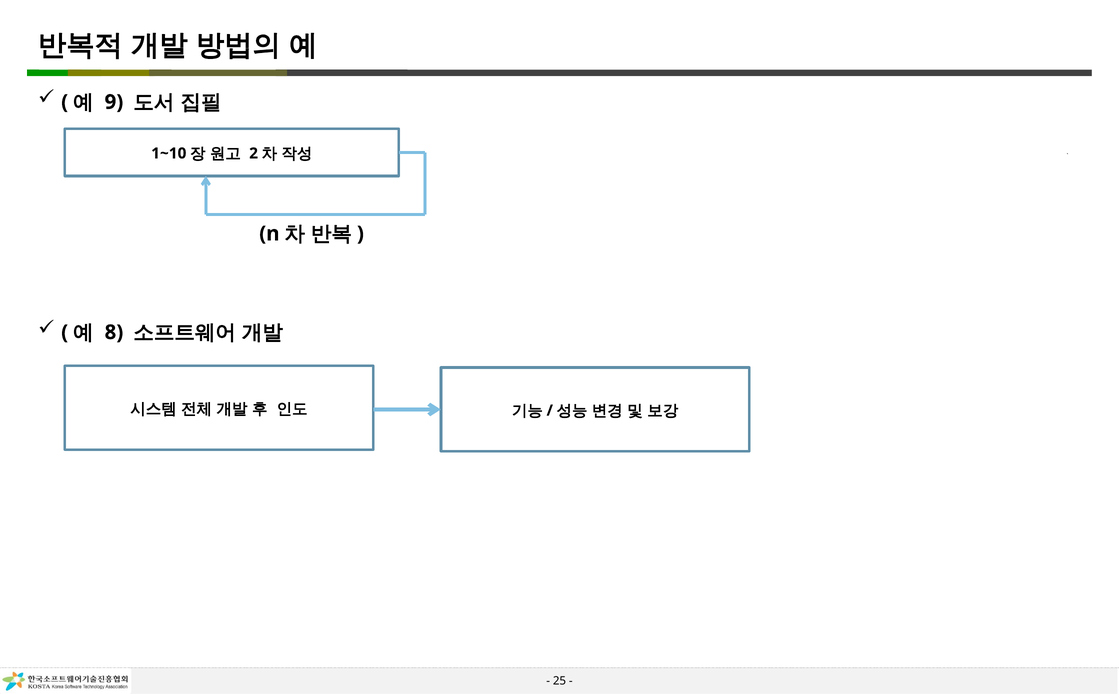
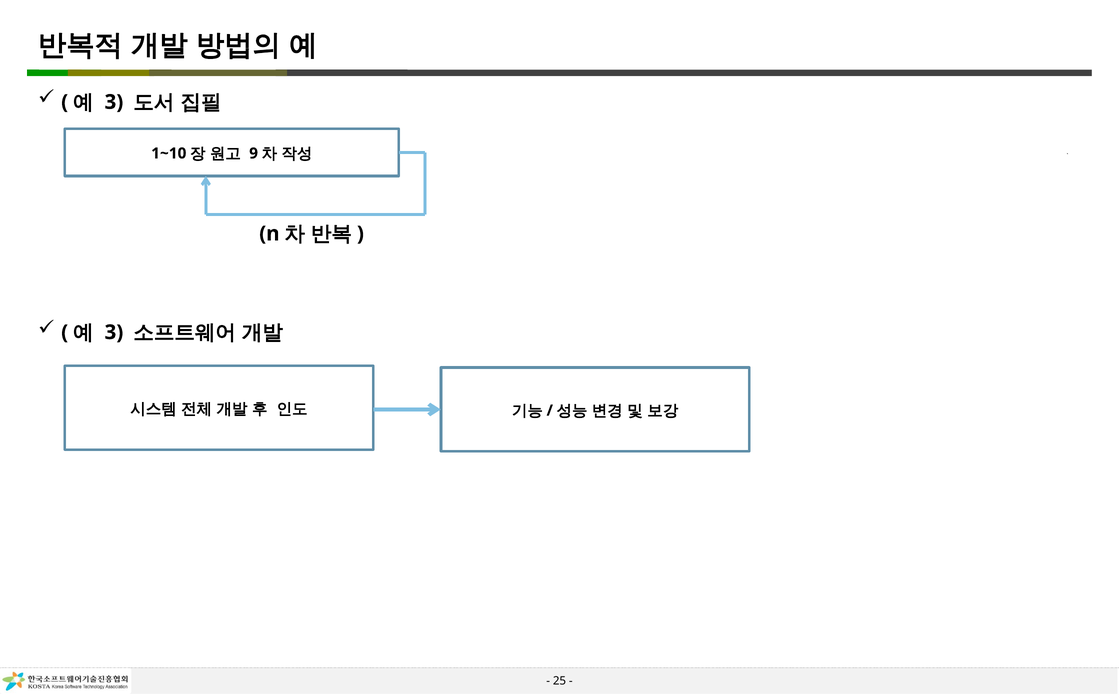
9 at (114, 102): 9 -> 3
2: 2 -> 9
8 at (114, 333): 8 -> 3
